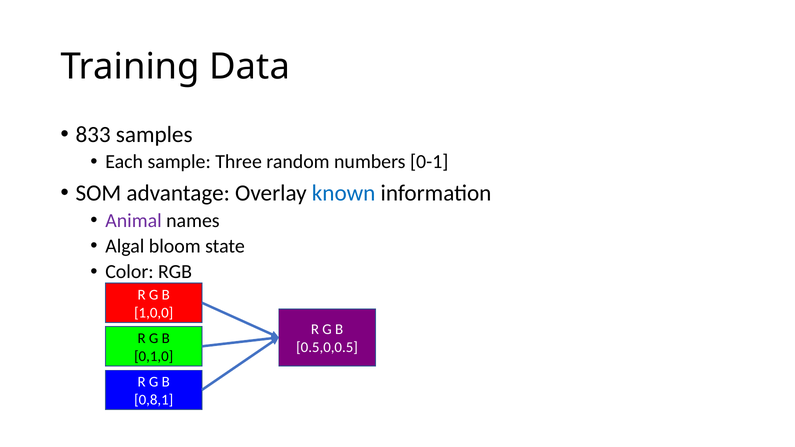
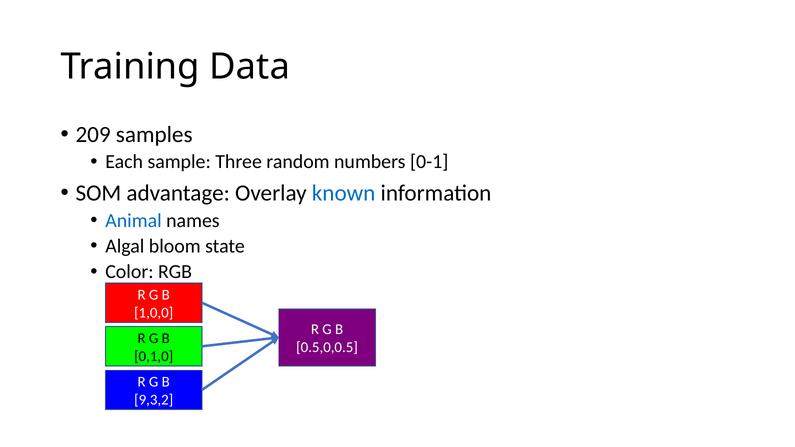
833: 833 -> 209
Animal colour: purple -> blue
0,8,1: 0,8,1 -> 9,3,2
